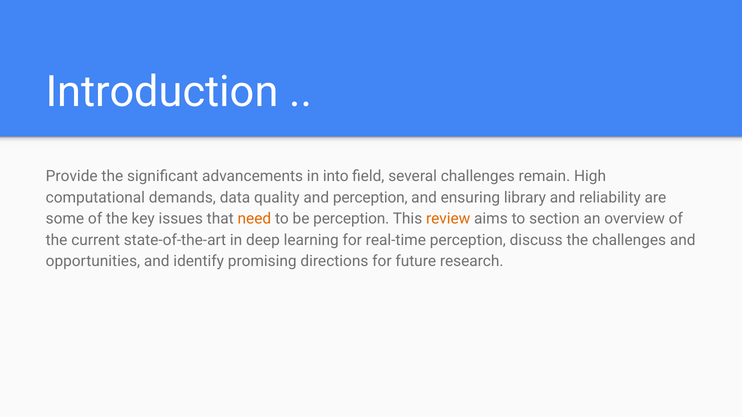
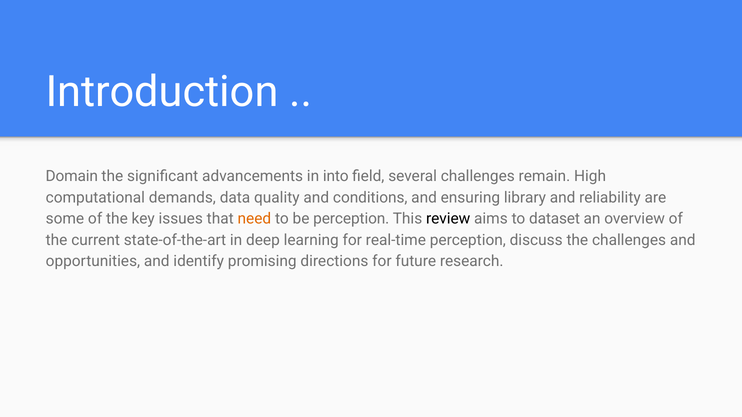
Provide: Provide -> Domain
and perception: perception -> conditions
review colour: orange -> black
section: section -> dataset
